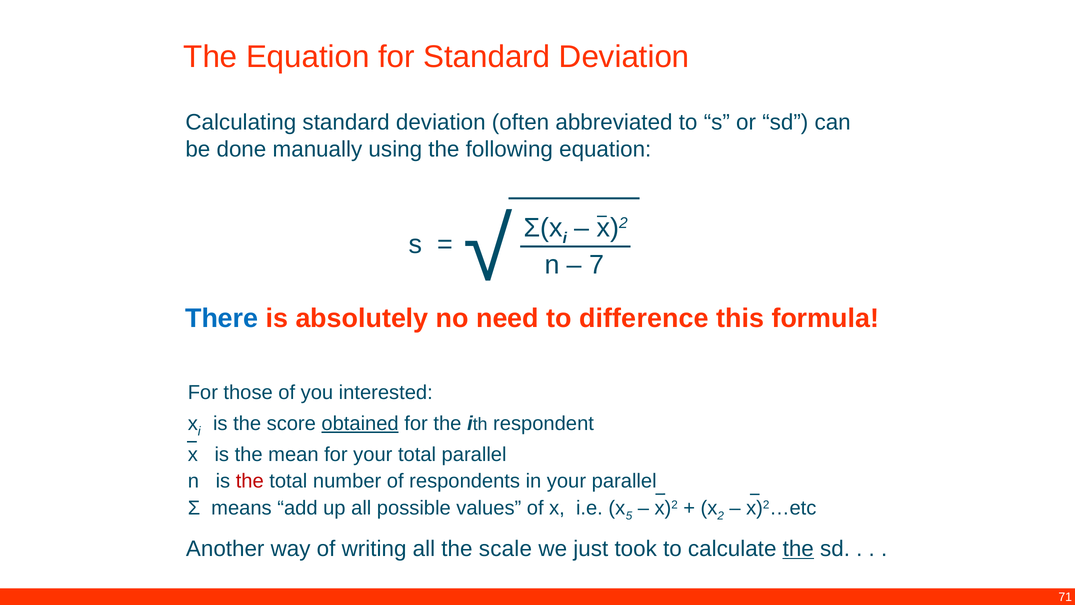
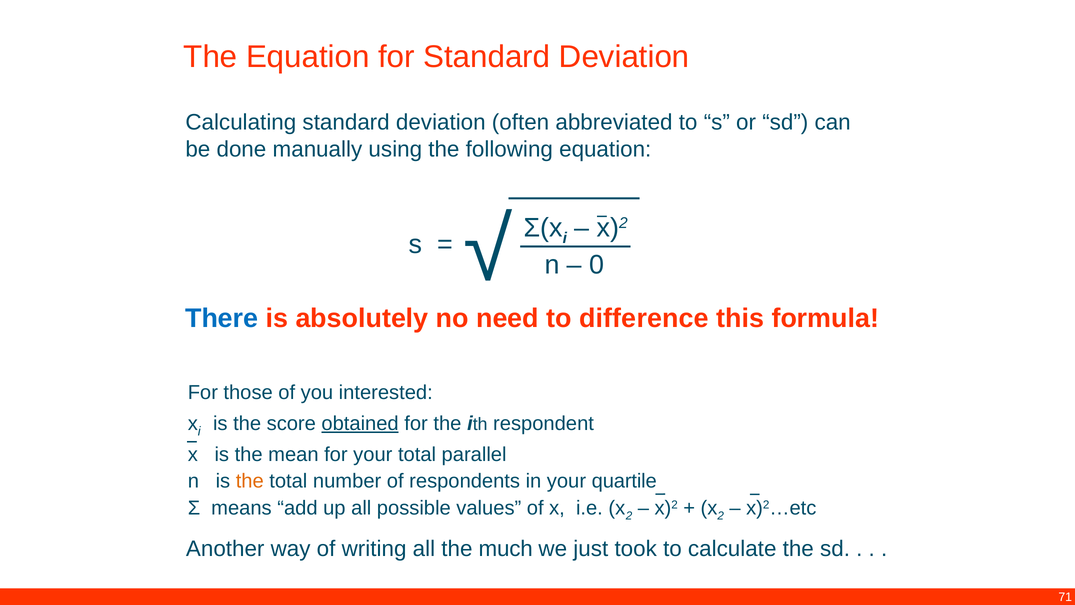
7: 7 -> 0
the at (250, 481) colour: red -> orange
your parallel: parallel -> quartile
i.e x 5: 5 -> 2
scale: scale -> much
the at (798, 548) underline: present -> none
